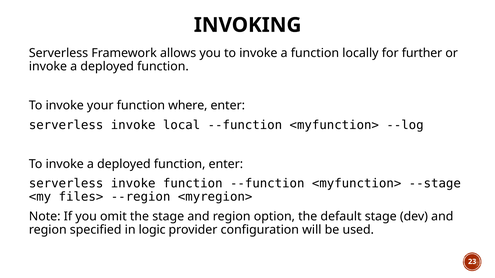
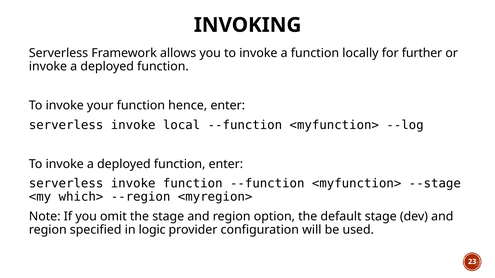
where: where -> hence
files>: files> -> which>
